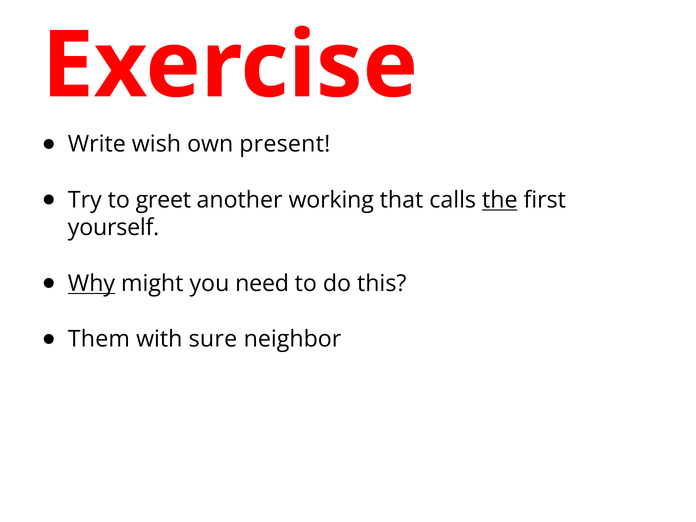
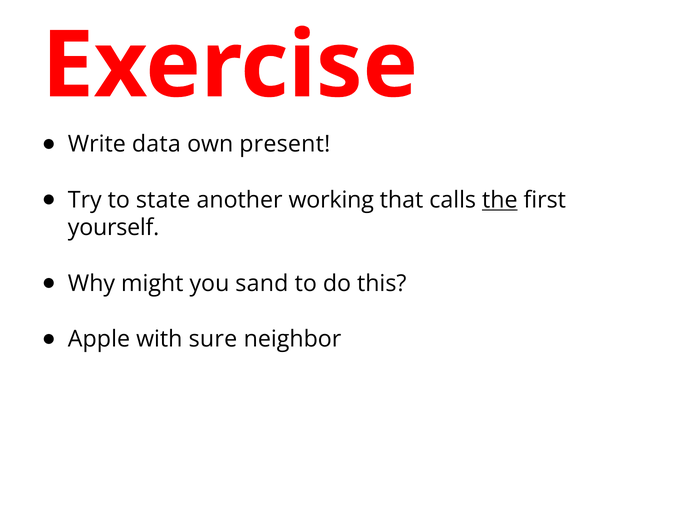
wish: wish -> data
greet: greet -> state
Why underline: present -> none
need: need -> sand
Them: Them -> Apple
